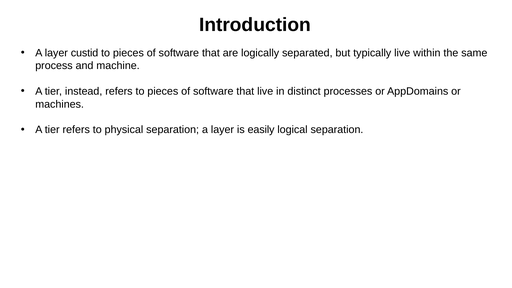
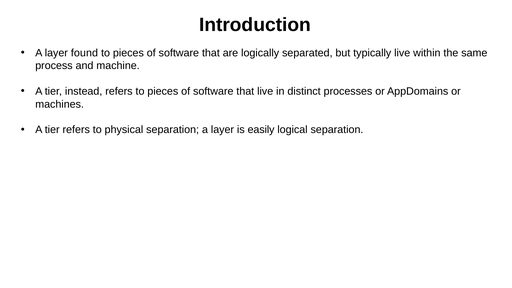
custid: custid -> found
